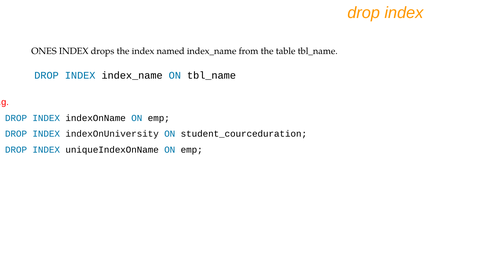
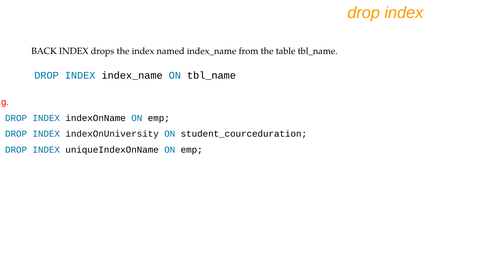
ONES: ONES -> BACK
